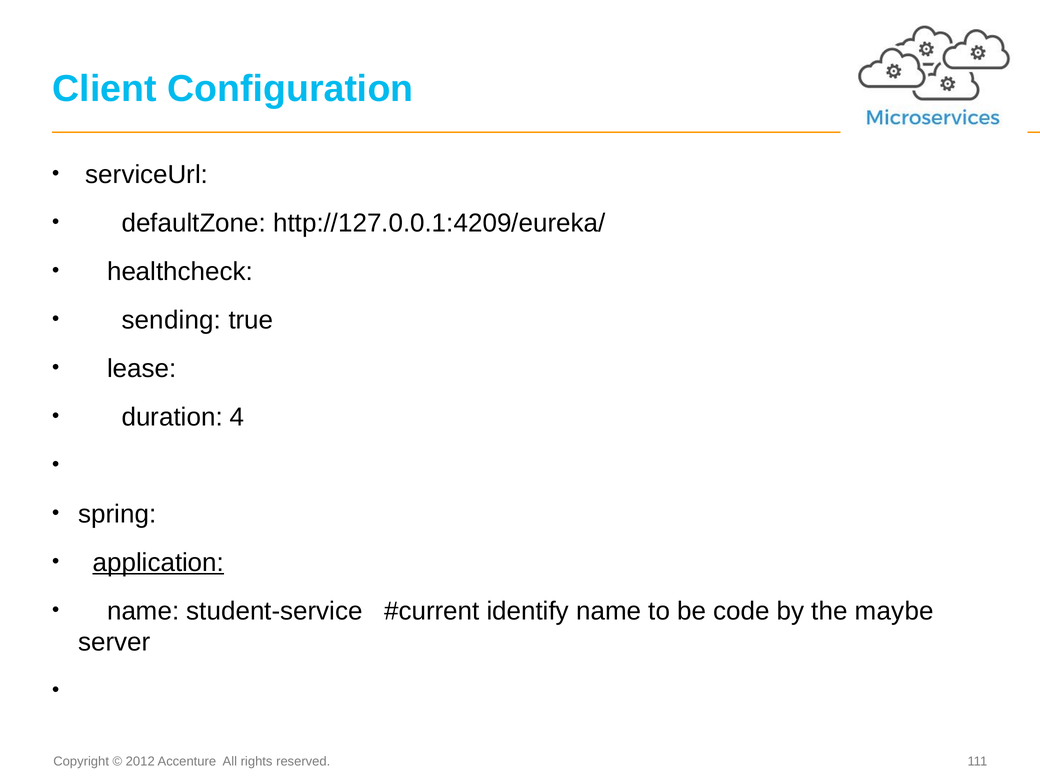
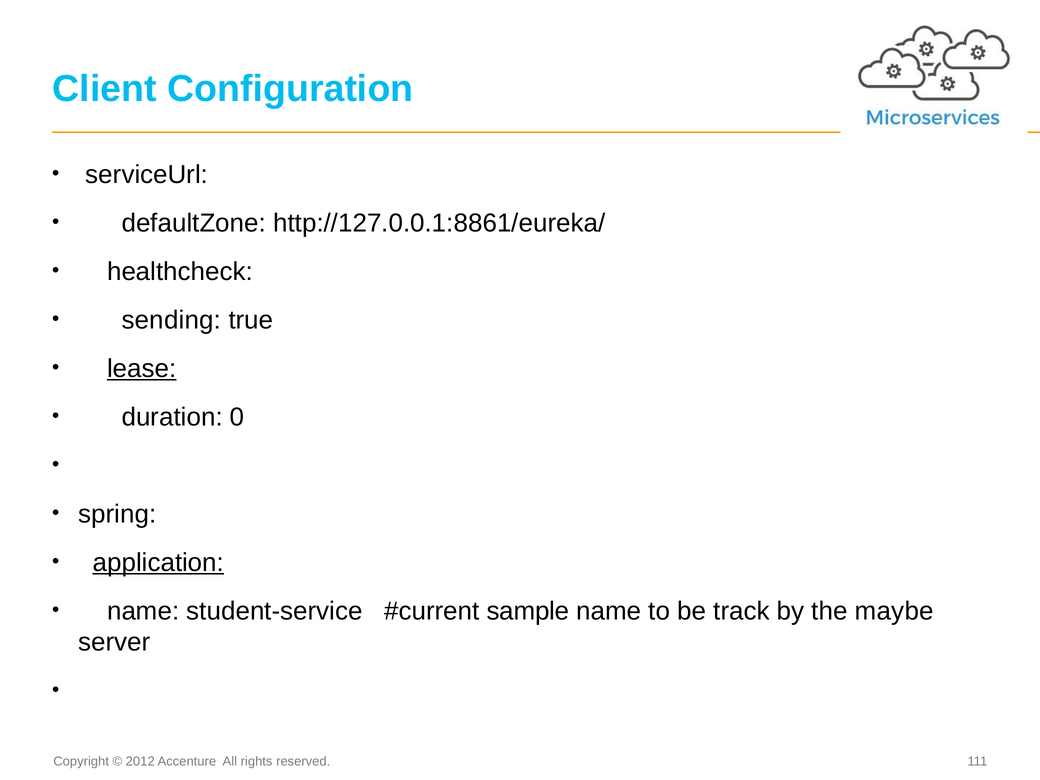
http://127.0.0.1:4209/eureka/: http://127.0.0.1:4209/eureka/ -> http://127.0.0.1:8861/eureka/
lease underline: none -> present
4: 4 -> 0
identify: identify -> sample
code: code -> track
